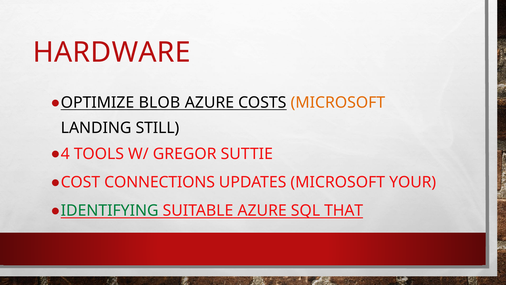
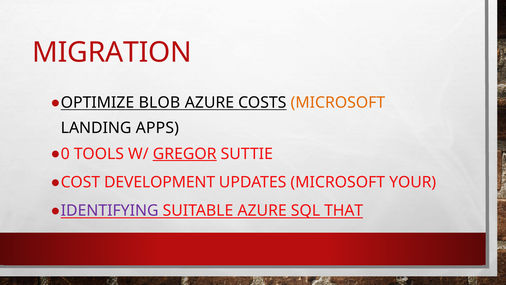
HARDWARE: HARDWARE -> MIGRATION
STILL: STILL -> APPS
4: 4 -> 0
GREGOR underline: none -> present
CONNECTIONS: CONNECTIONS -> DEVELOPMENT
IDENTIFYING colour: green -> purple
